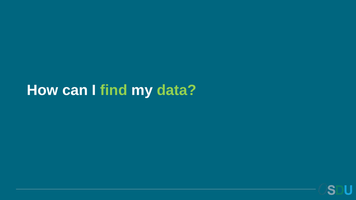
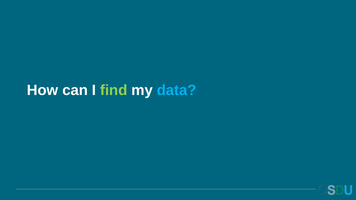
data colour: light green -> light blue
